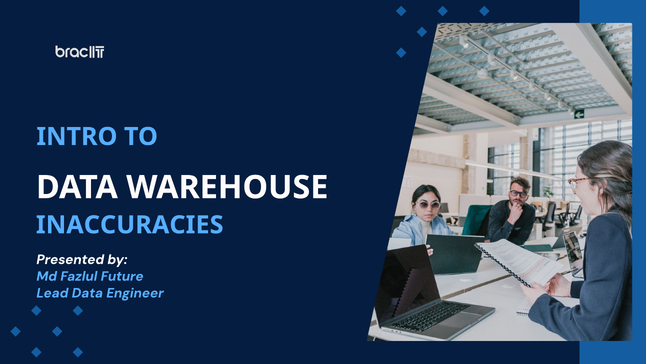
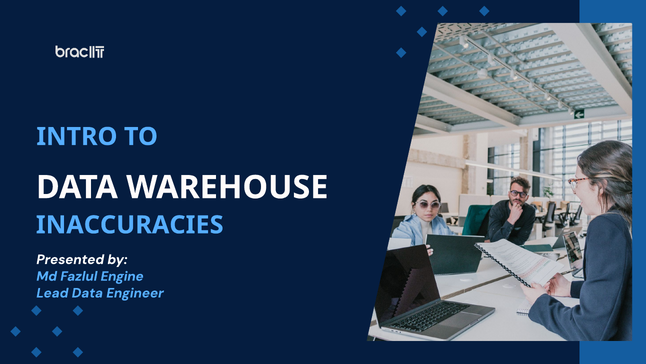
Future: Future -> Engine
